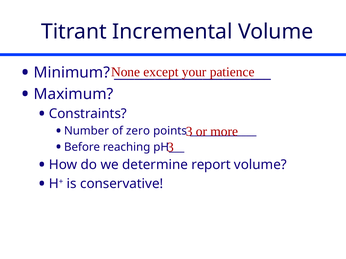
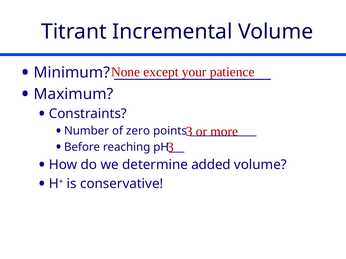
report: report -> added
